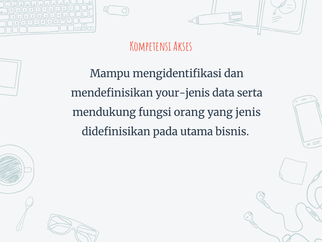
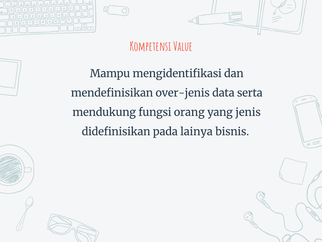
Akses: Akses -> Value
your-jenis: your-jenis -> over-jenis
utama: utama -> lainya
